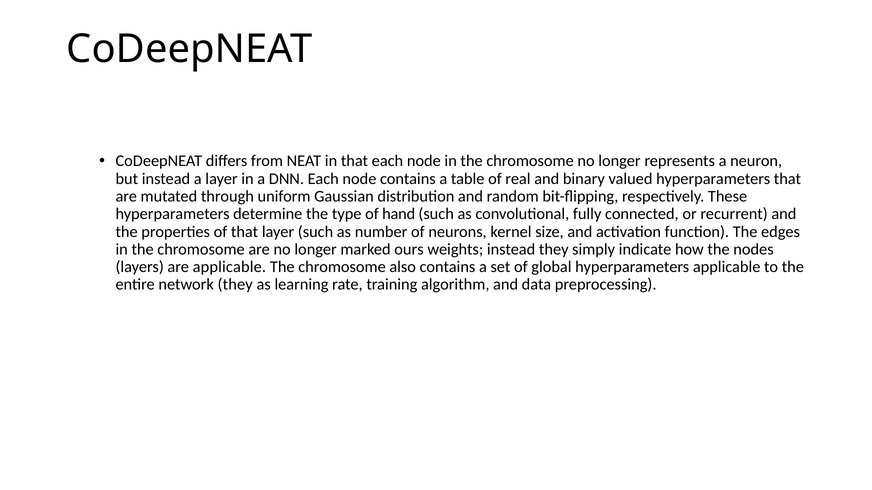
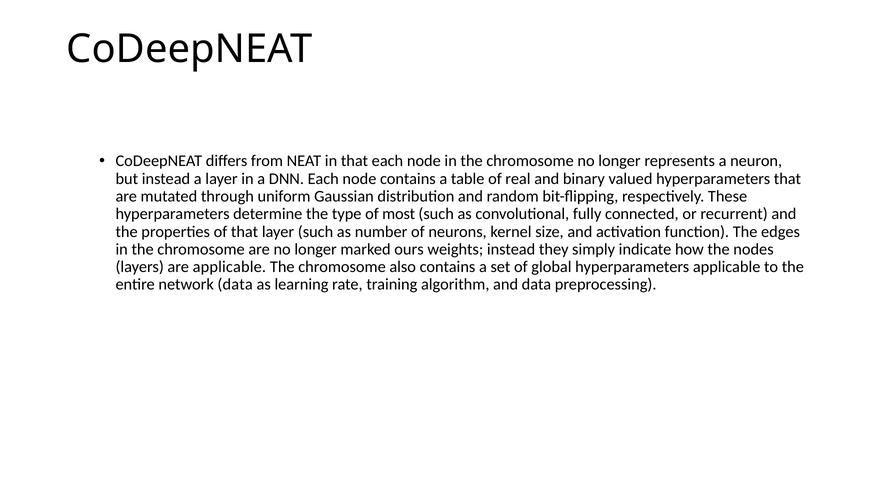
hand: hand -> most
network they: they -> data
